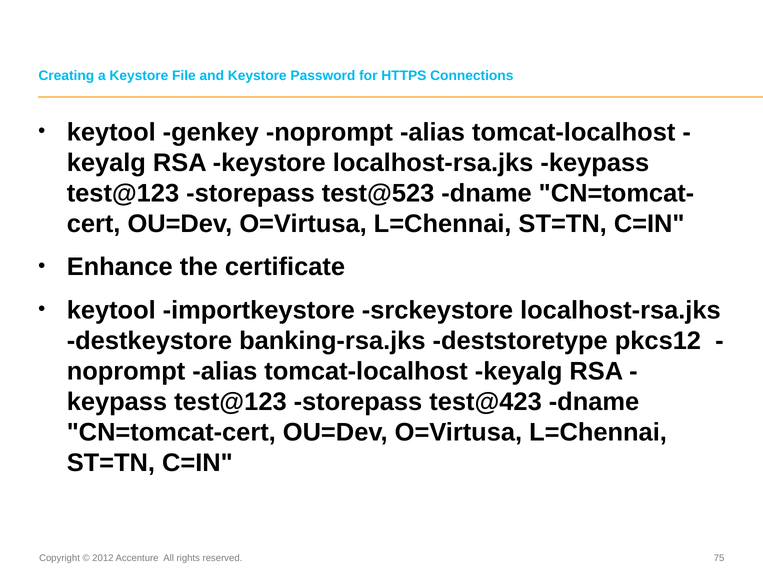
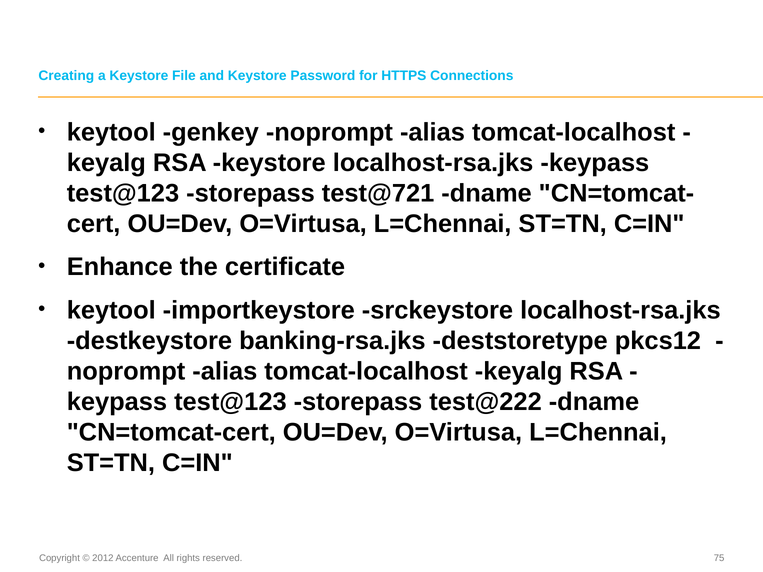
test@523: test@523 -> test@721
test@423: test@423 -> test@222
